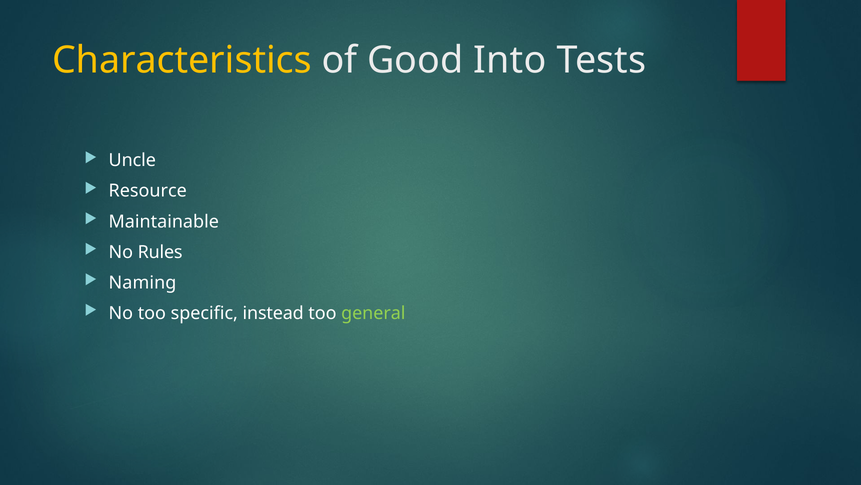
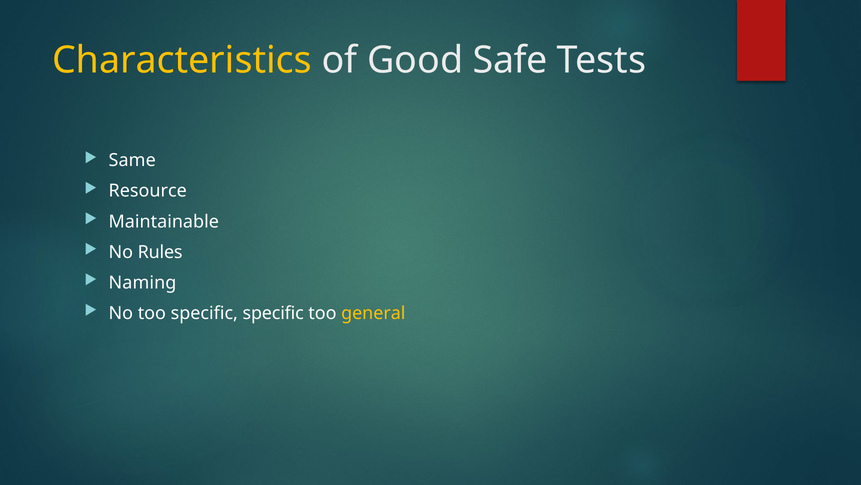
Into: Into -> Safe
Uncle: Uncle -> Same
specific instead: instead -> specific
general colour: light green -> yellow
